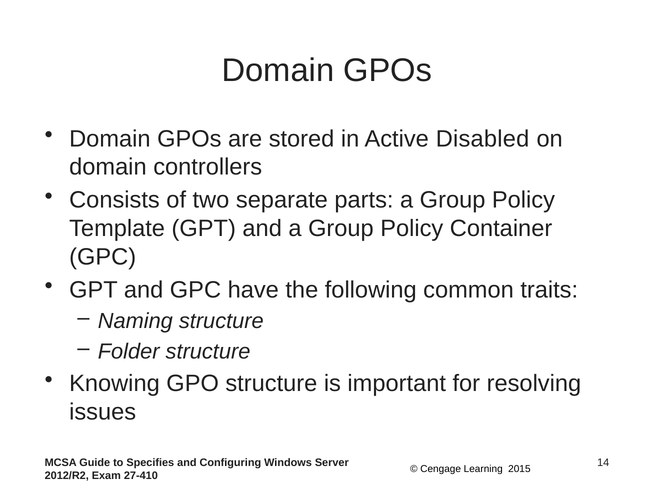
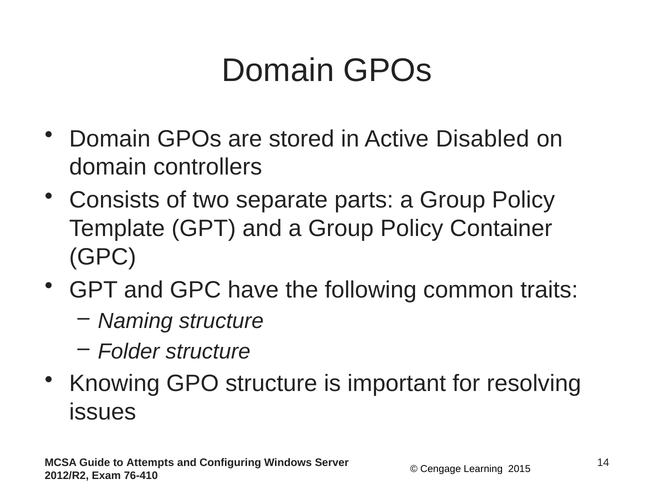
Specifies: Specifies -> Attempts
27-410: 27-410 -> 76-410
